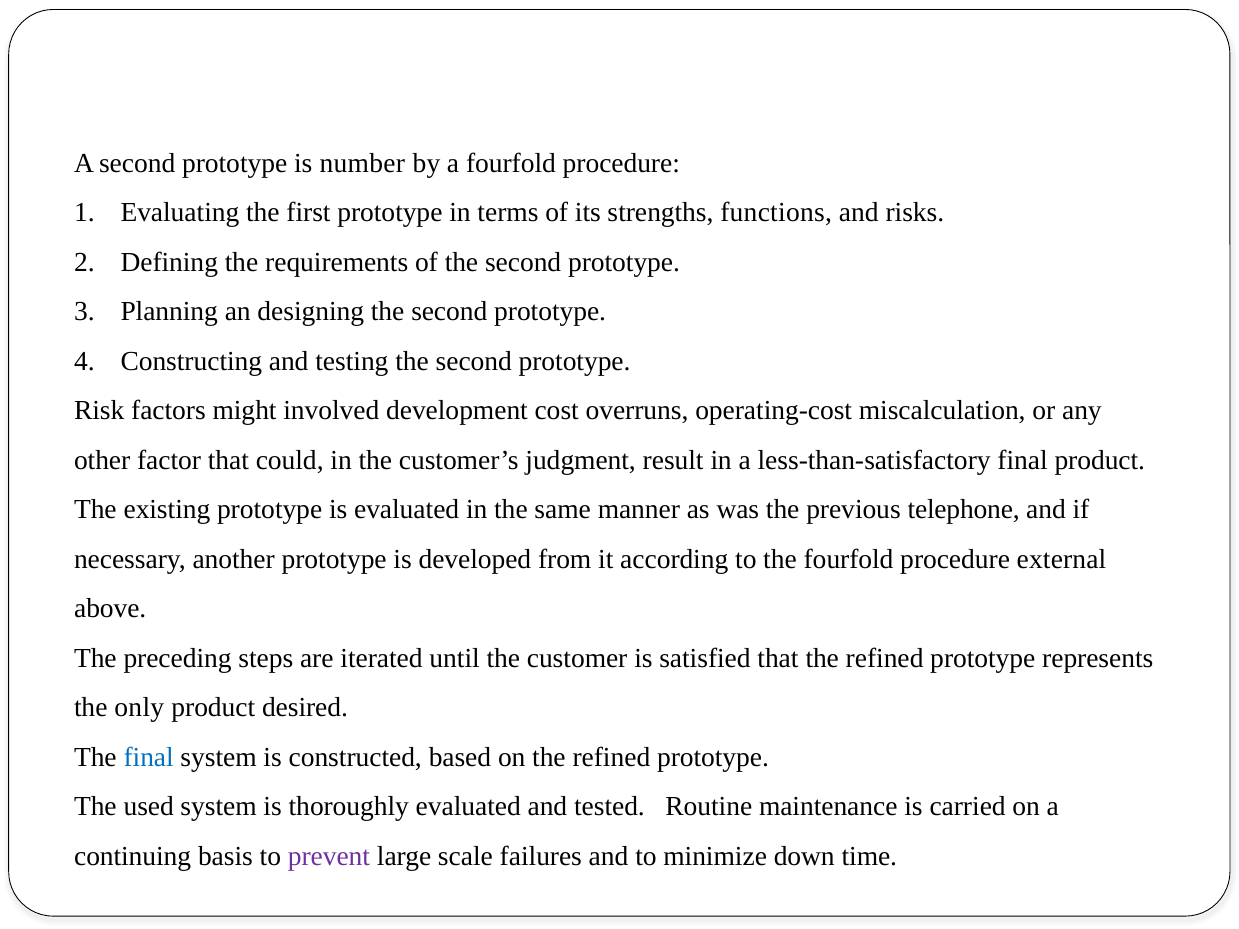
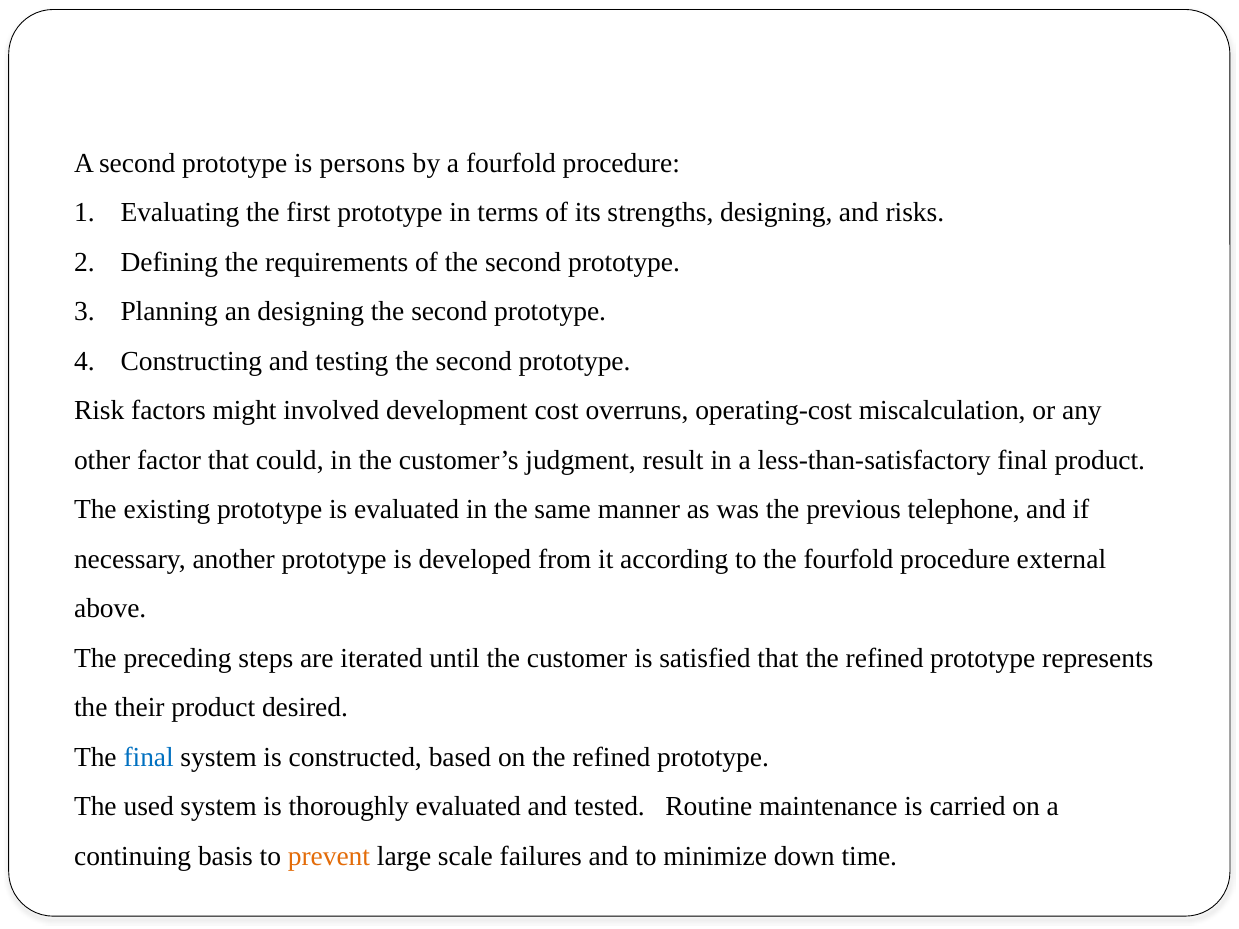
number: number -> persons
strengths functions: functions -> designing
only: only -> their
prevent colour: purple -> orange
